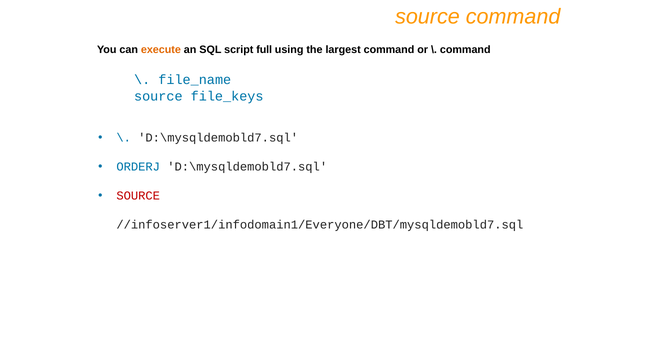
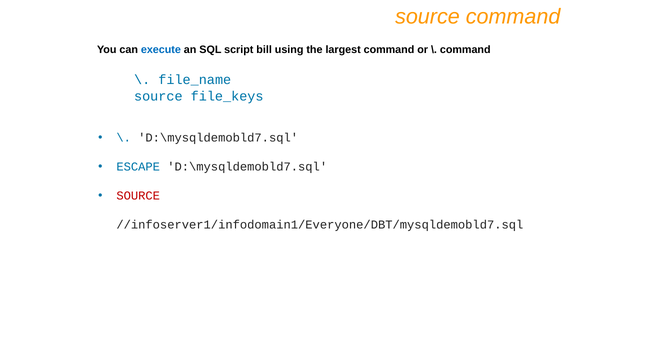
execute colour: orange -> blue
full: full -> bill
ORDERJ: ORDERJ -> ESCAPE
